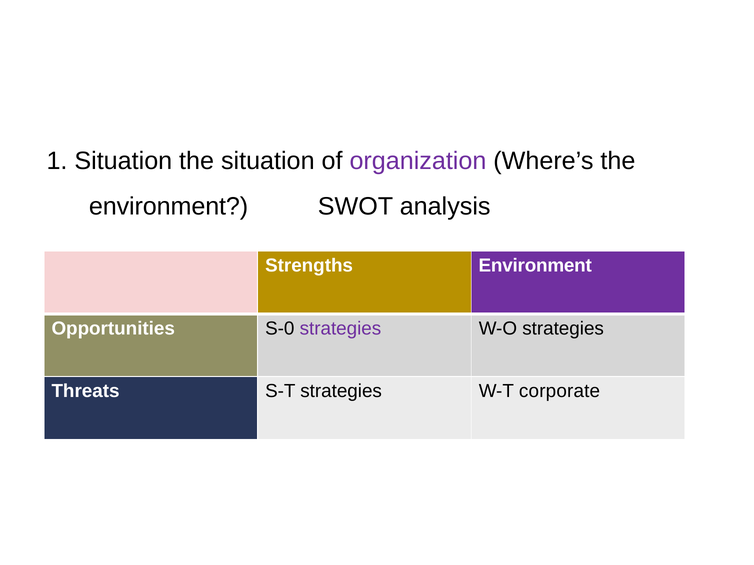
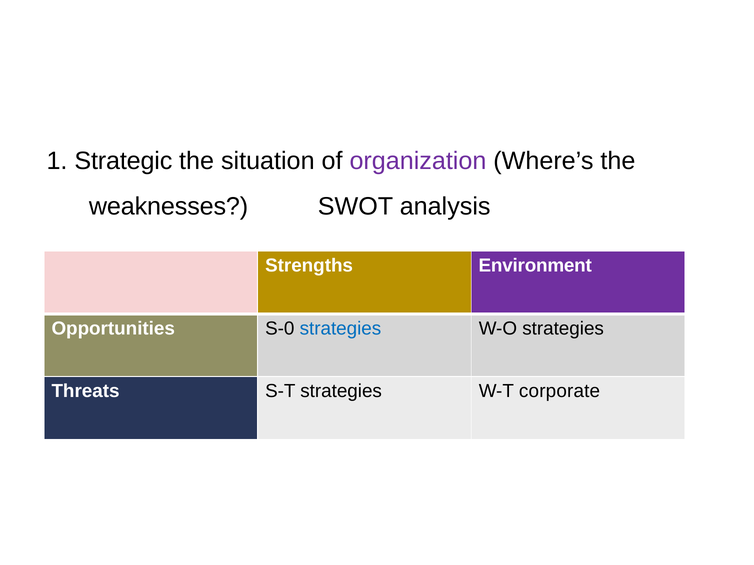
1 Situation: Situation -> Strategic
environment at (169, 207): environment -> weaknesses
strategies at (340, 329) colour: purple -> blue
